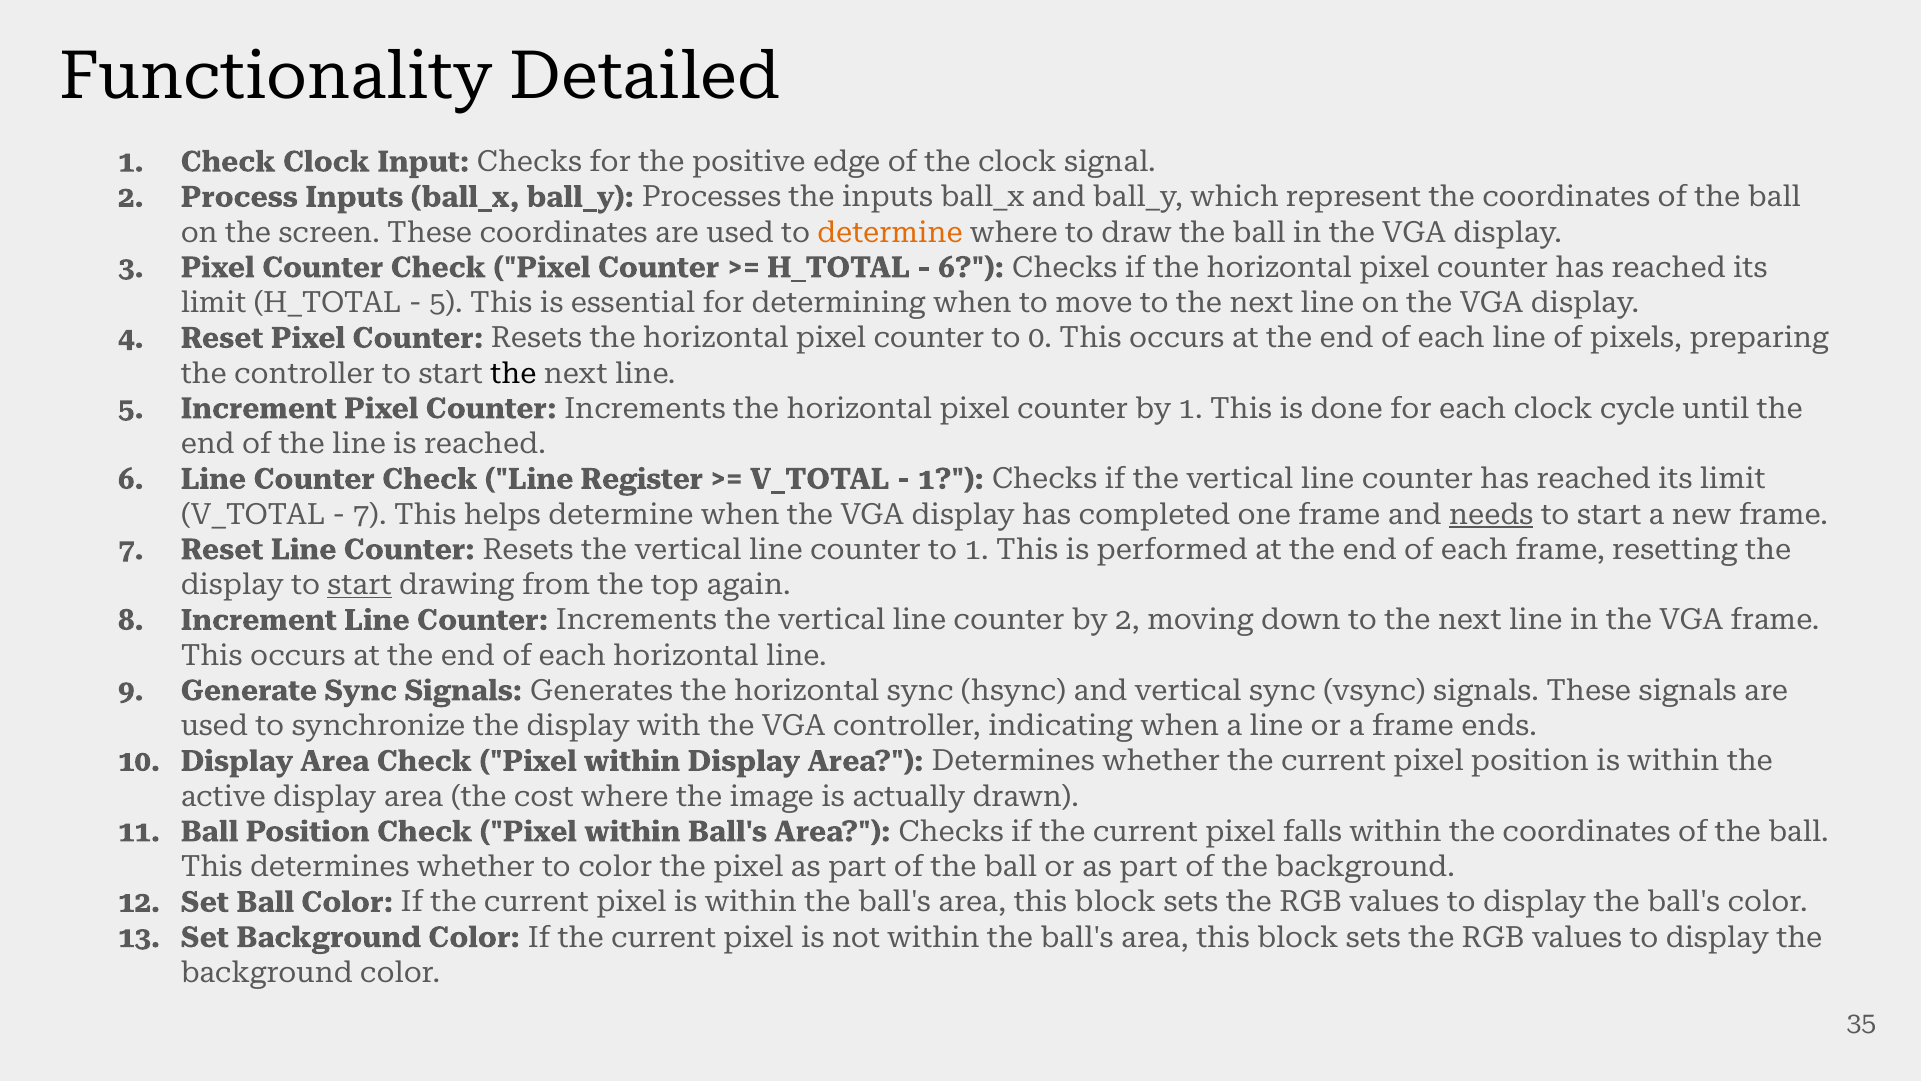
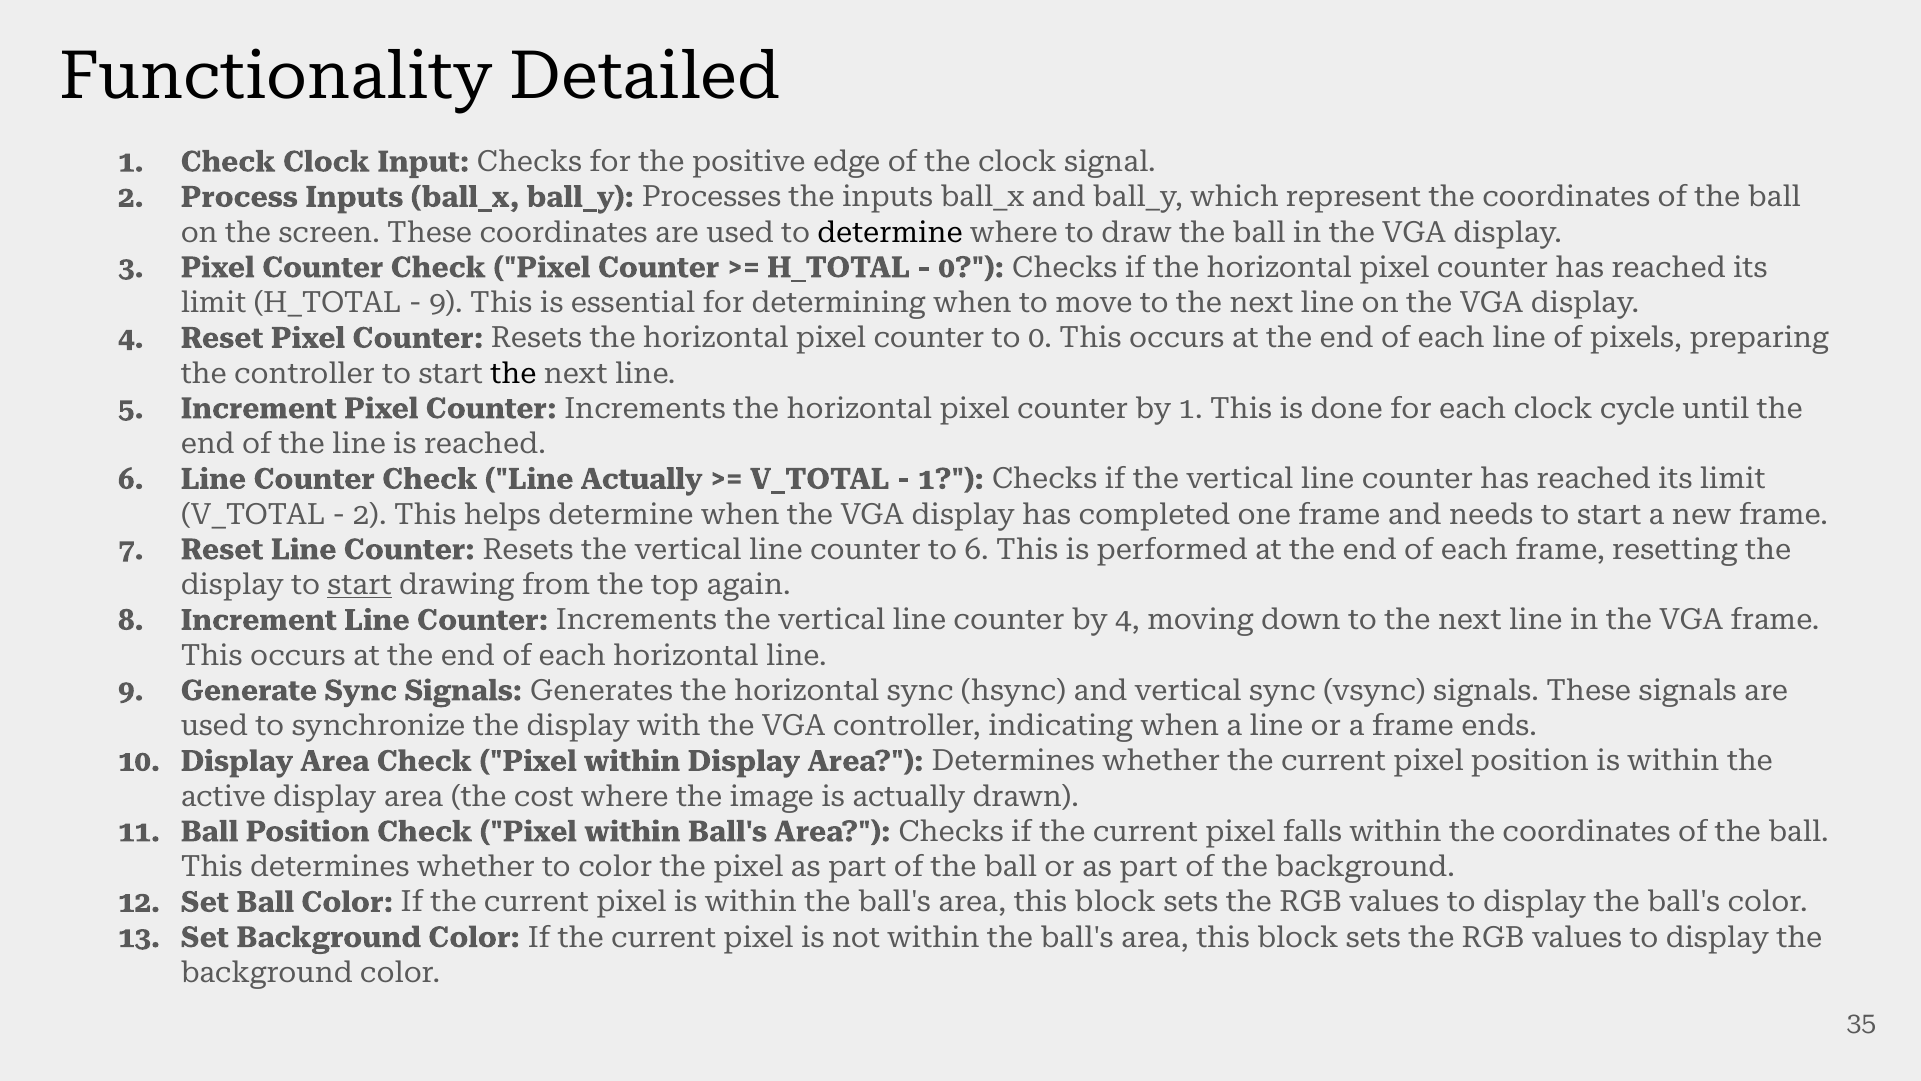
determine at (890, 232) colour: orange -> black
6 at (971, 268): 6 -> 0
5 at (446, 303): 5 -> 9
Line Register: Register -> Actually
7 at (370, 514): 7 -> 2
needs underline: present -> none
to 1: 1 -> 6
by 2: 2 -> 4
